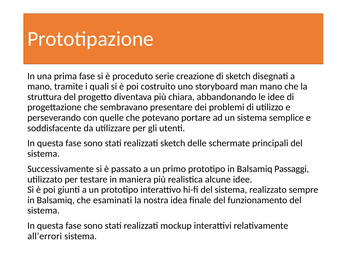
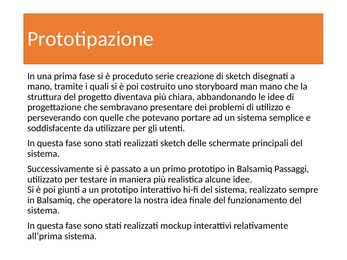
esaminati: esaminati -> operatore
all’errori: all’errori -> all’prima
